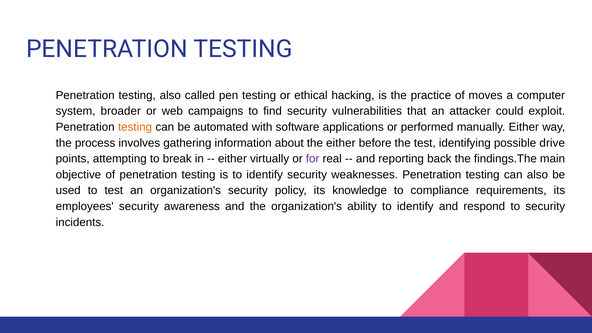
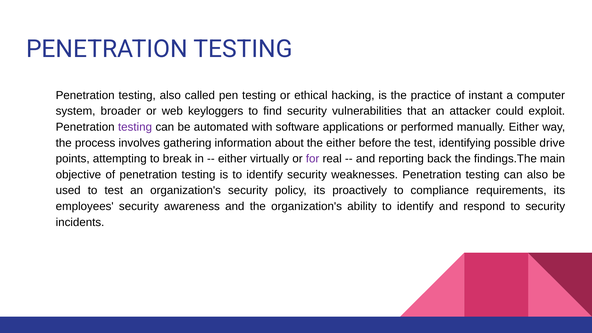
moves: moves -> instant
campaigns: campaigns -> keyloggers
testing at (135, 127) colour: orange -> purple
knowledge: knowledge -> proactively
